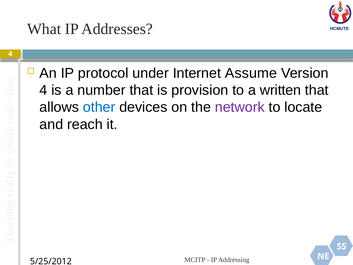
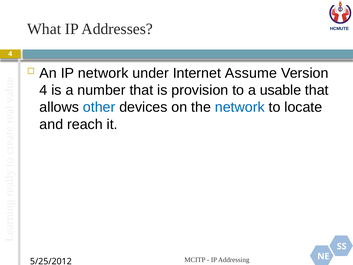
IP protocol: protocol -> network
written: written -> usable
network at (240, 107) colour: purple -> blue
